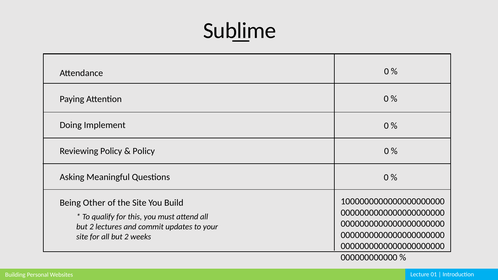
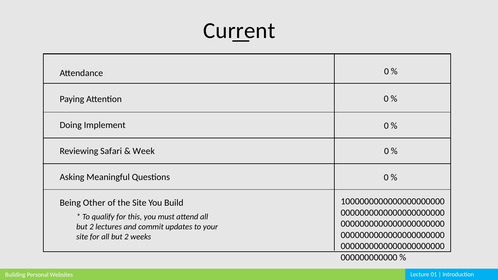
Sublime: Sublime -> Current
Reviewing Policy: Policy -> Safari
Policy at (144, 151): Policy -> Week
